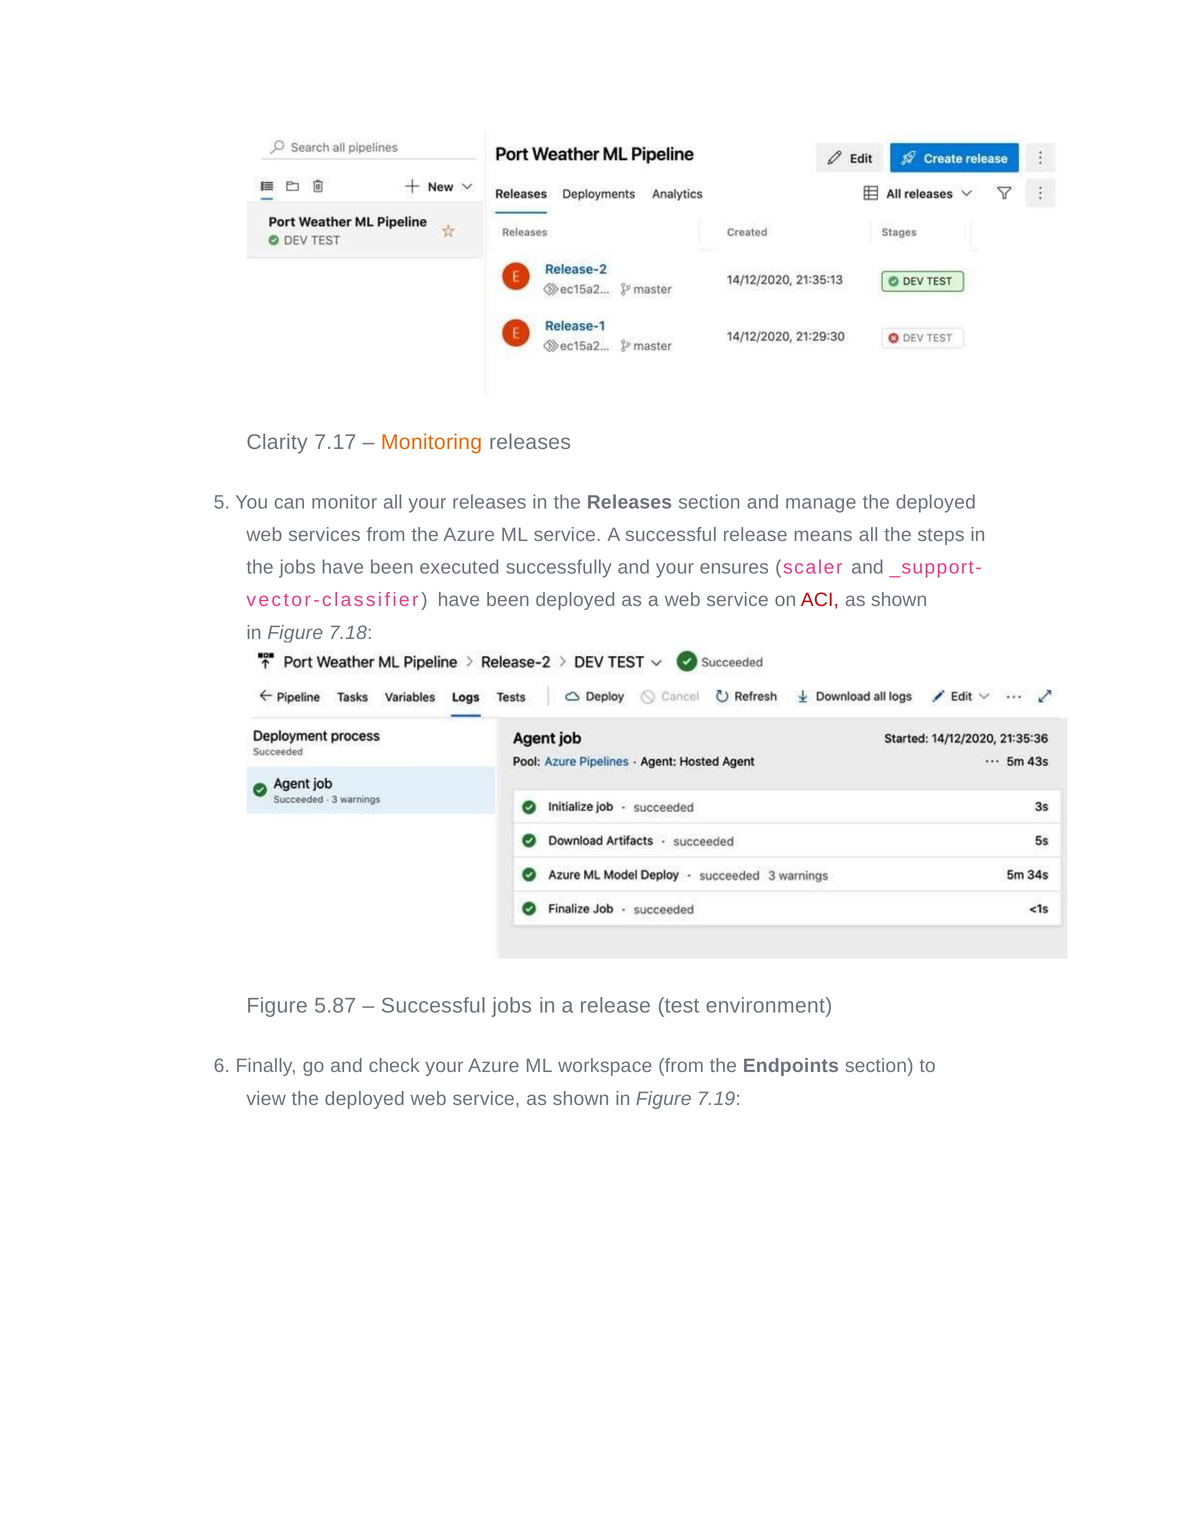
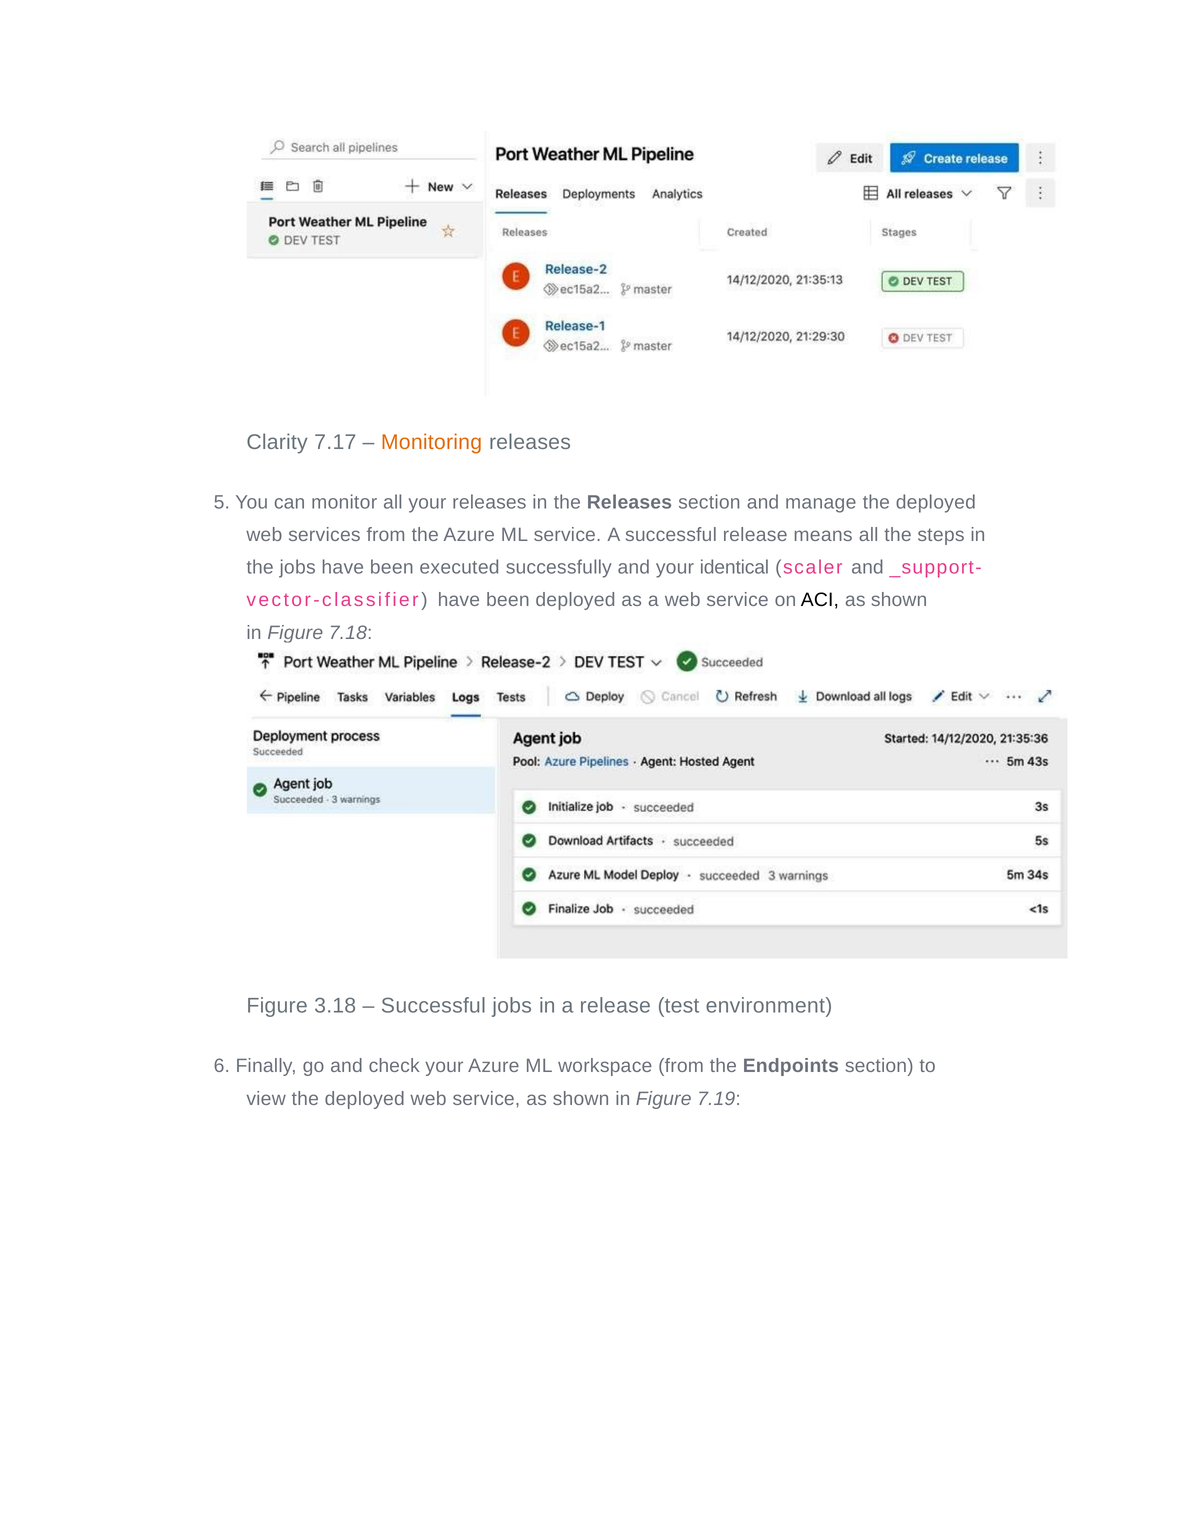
ensures: ensures -> identical
ACI colour: red -> black
5.87: 5.87 -> 3.18
